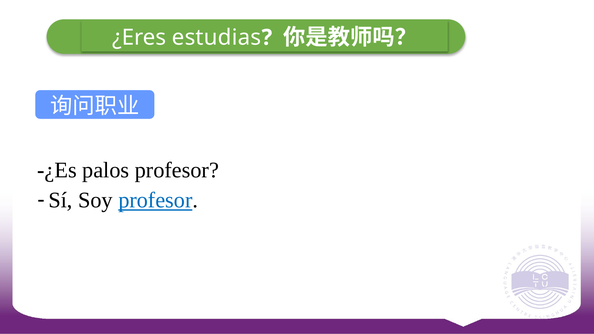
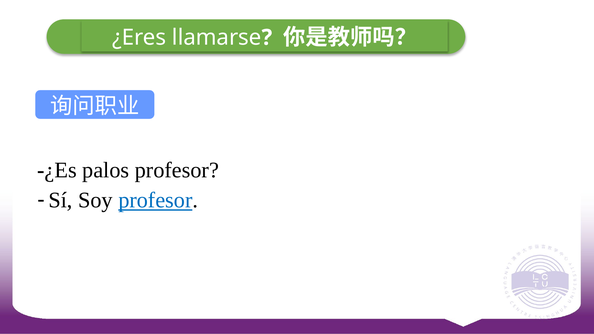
estudias: estudias -> llamarse
